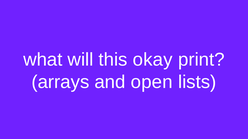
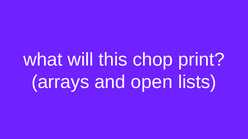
okay: okay -> chop
